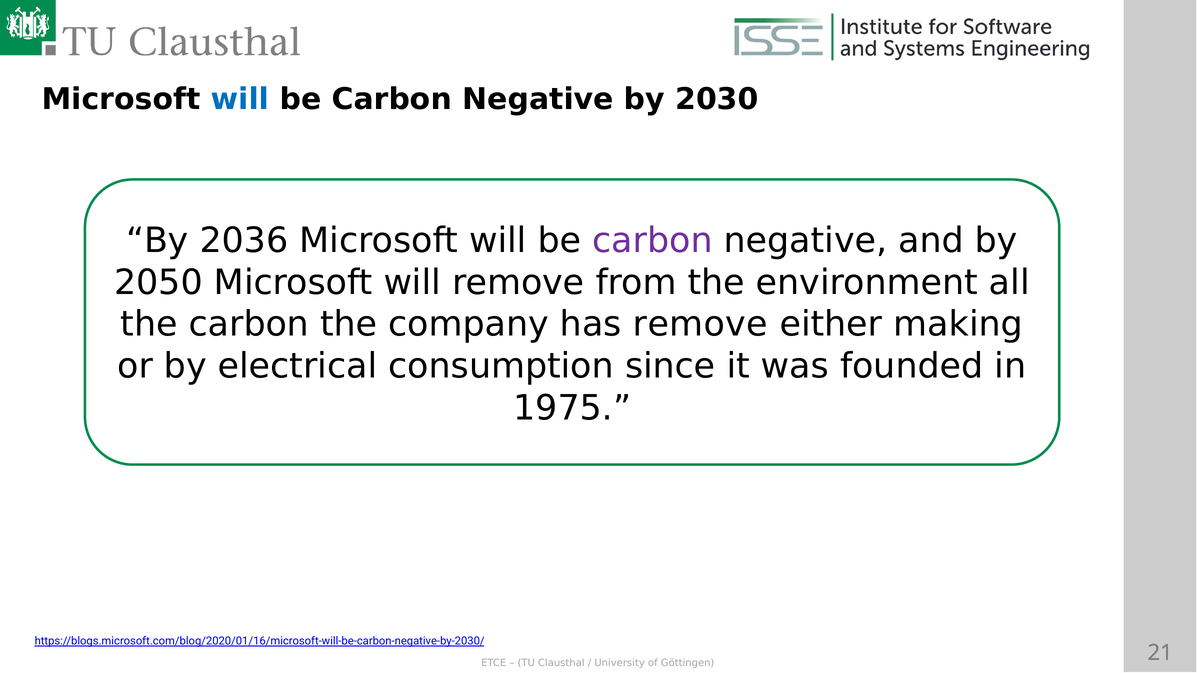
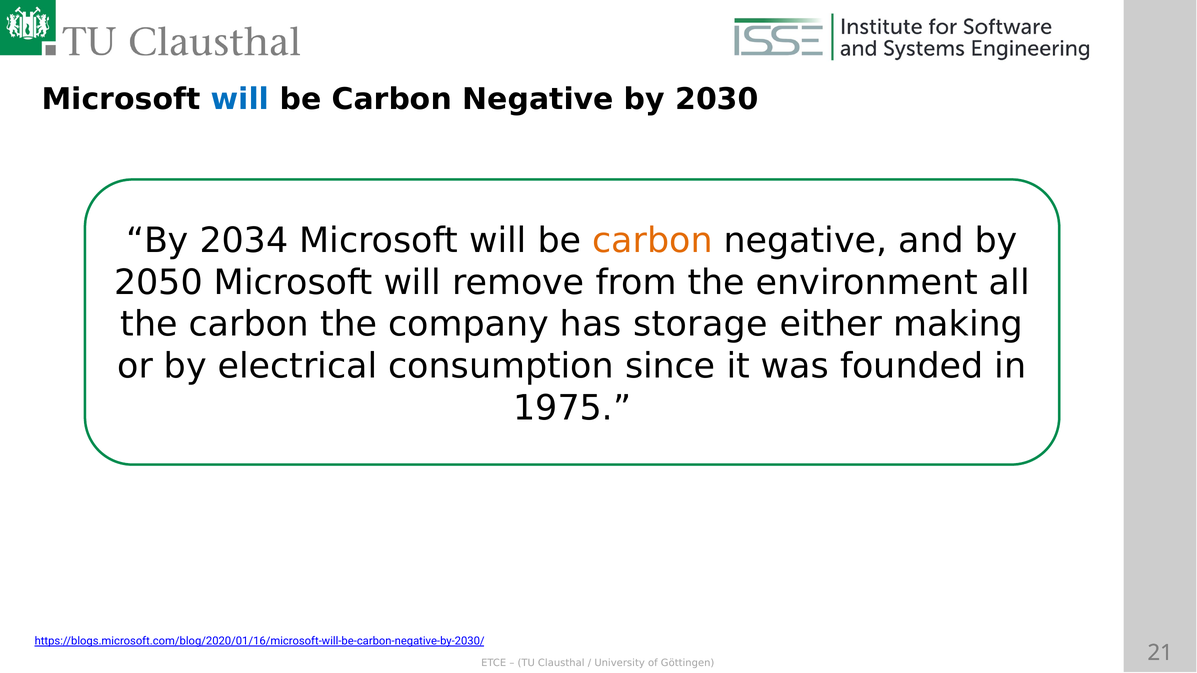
2036: 2036 -> 2034
carbon at (652, 241) colour: purple -> orange
has remove: remove -> storage
